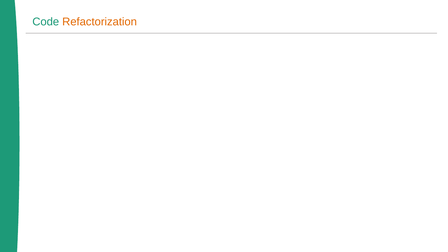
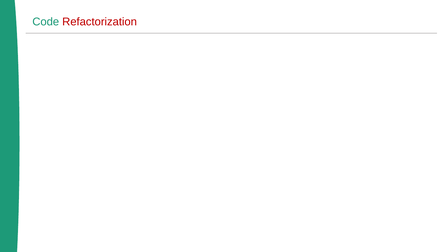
Refactorization colour: orange -> red
